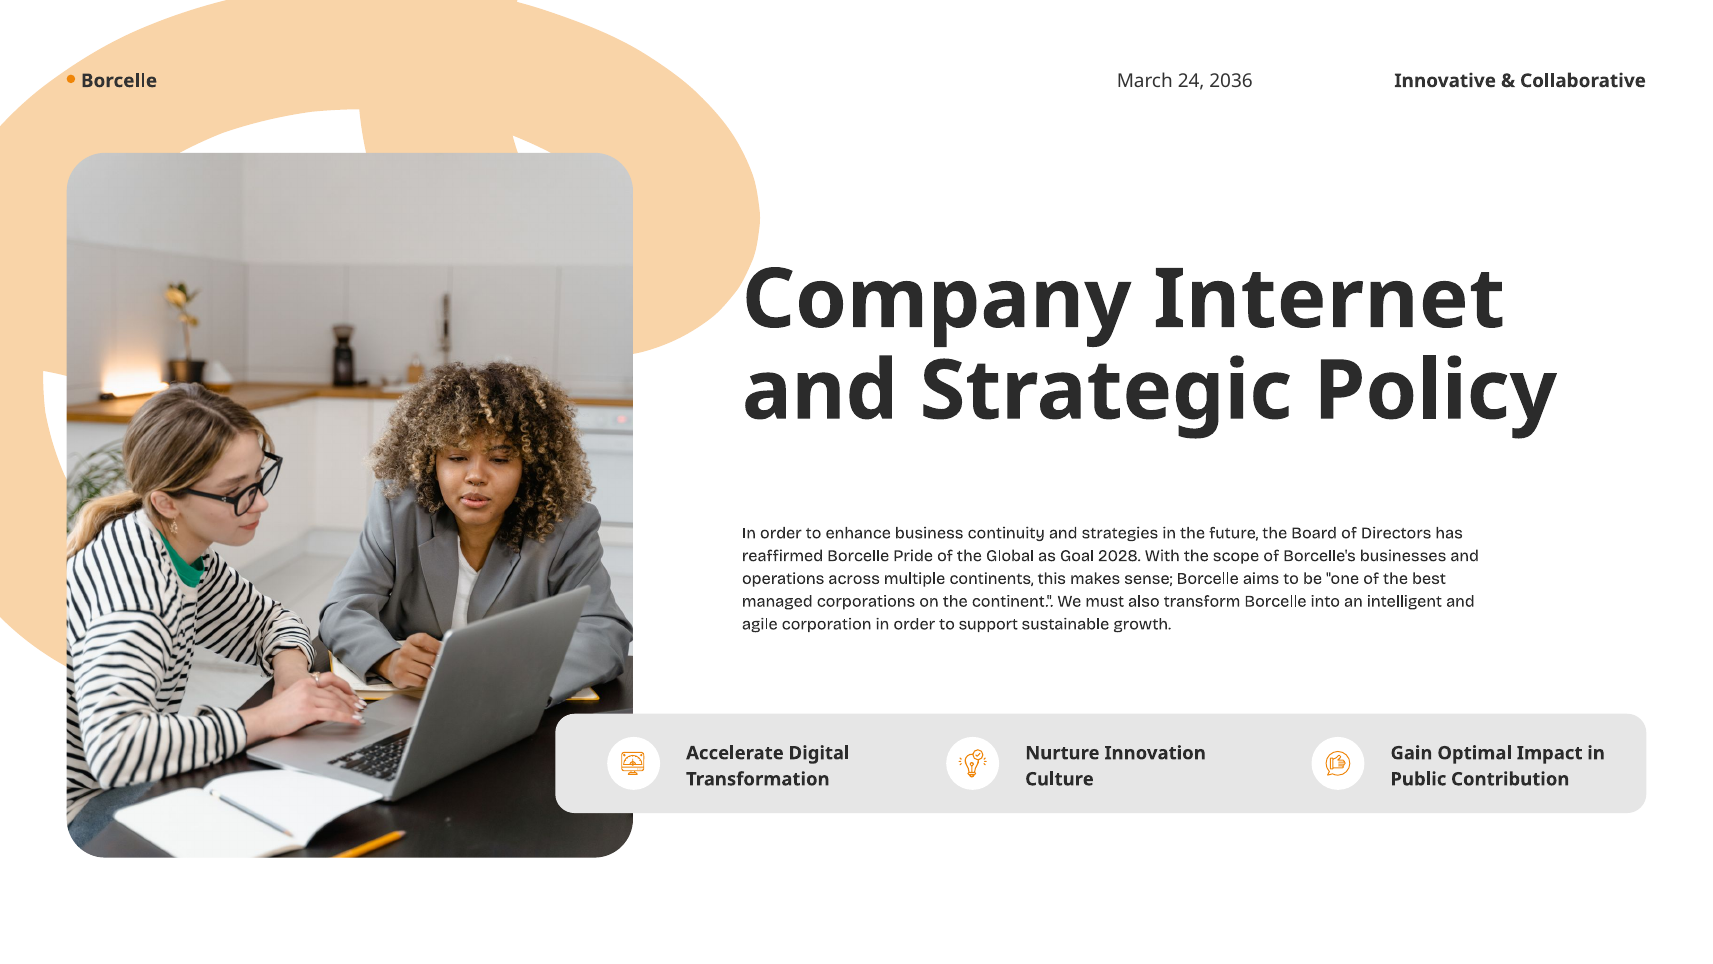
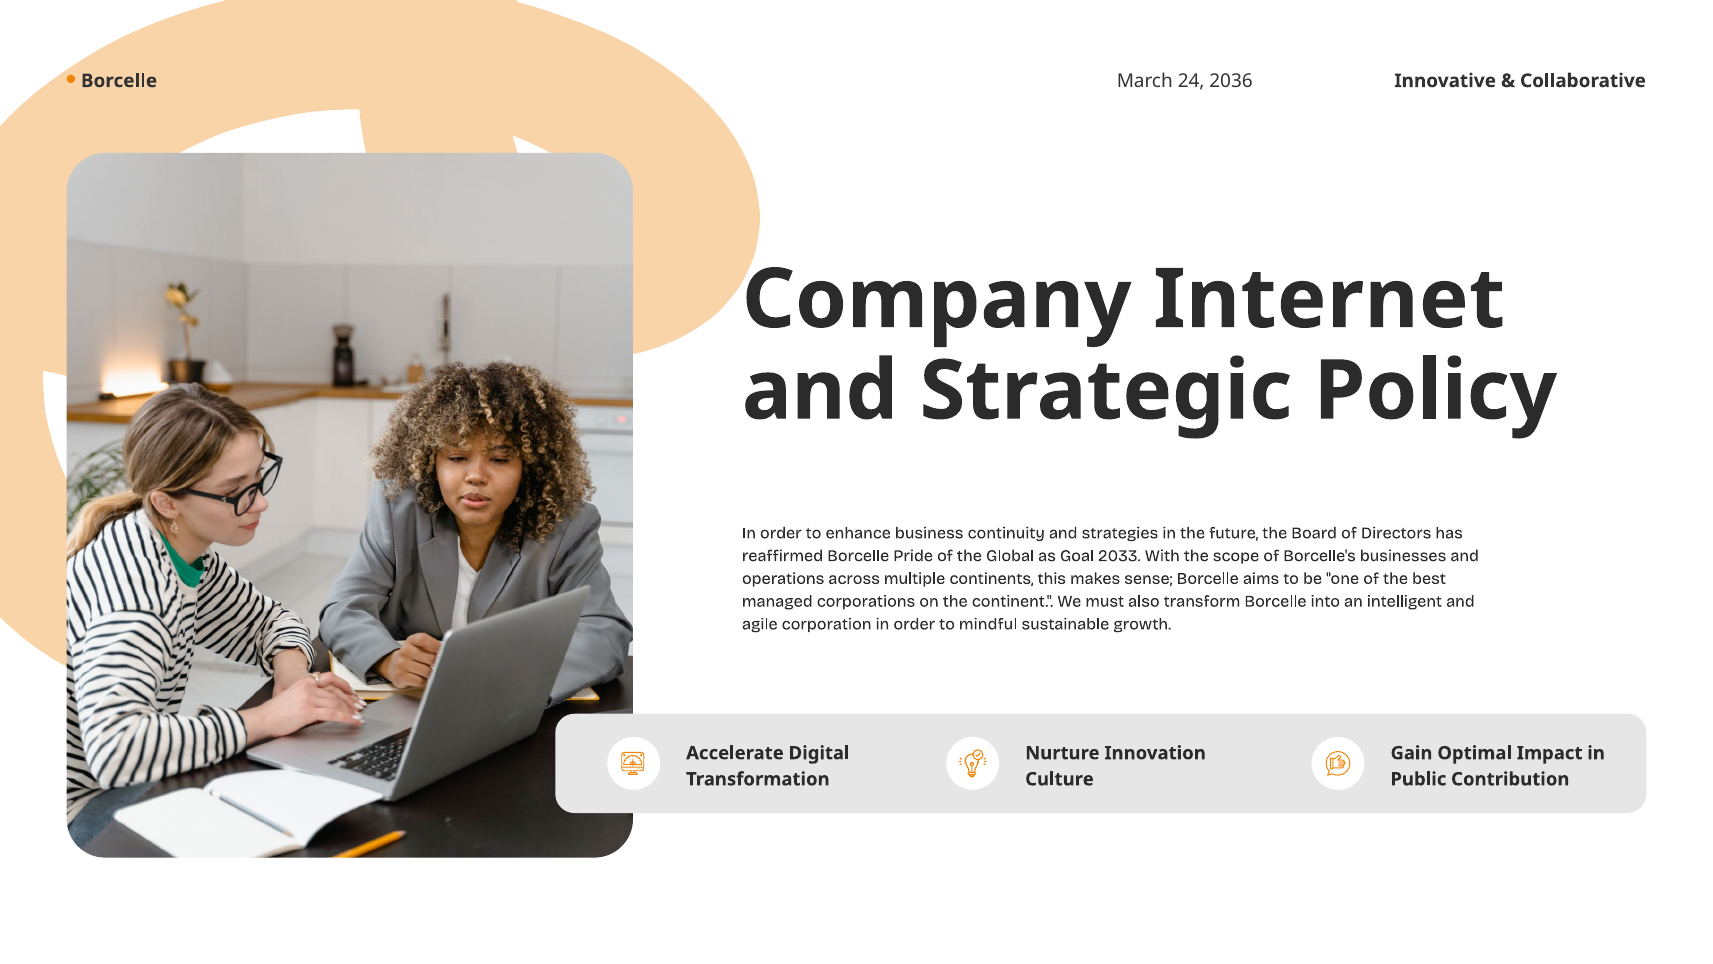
2028: 2028 -> 2033
support: support -> mindful
